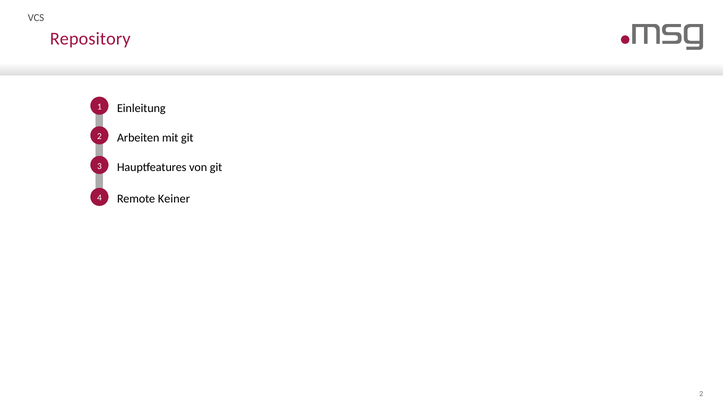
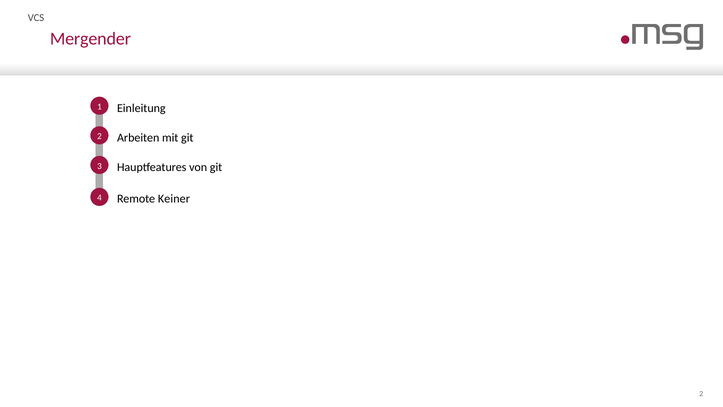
Repository: Repository -> Mergender
